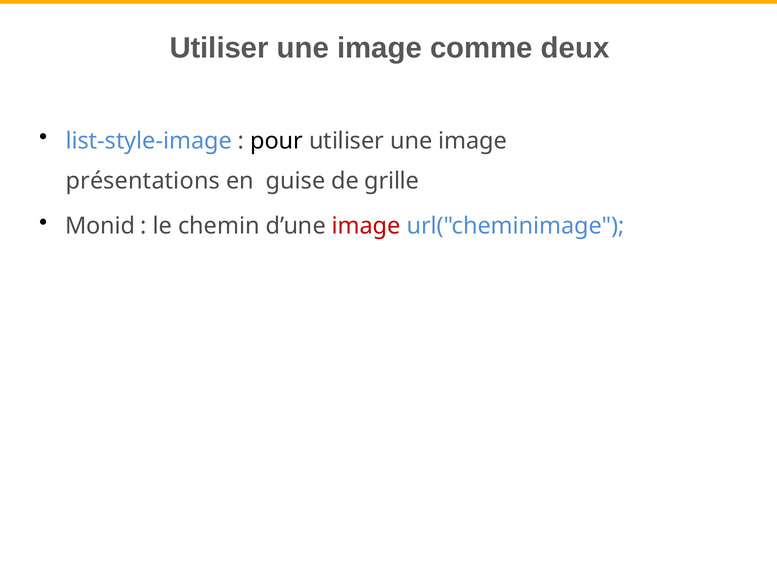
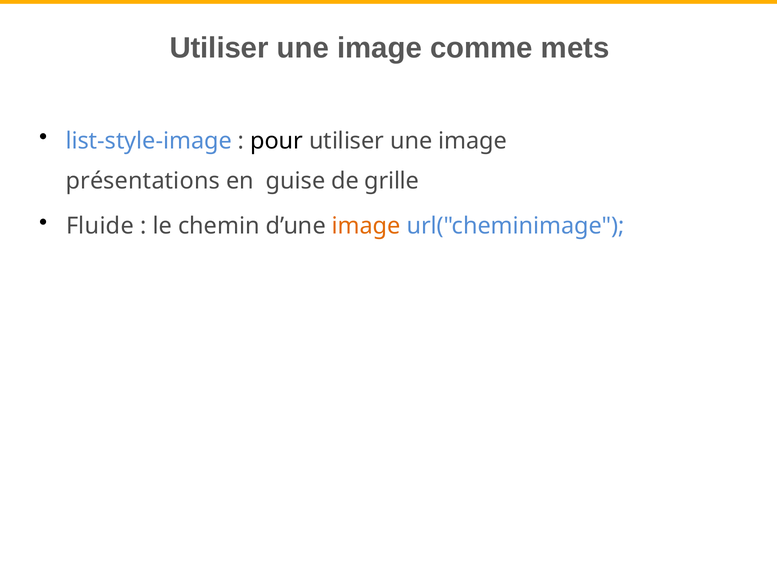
deux: deux -> mets
Monid: Monid -> Fluide
image at (366, 226) colour: red -> orange
